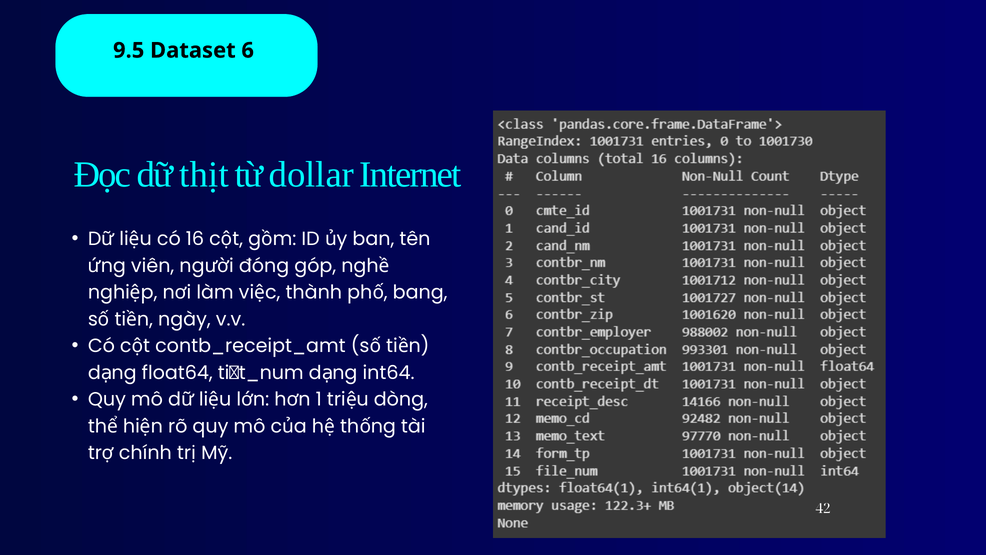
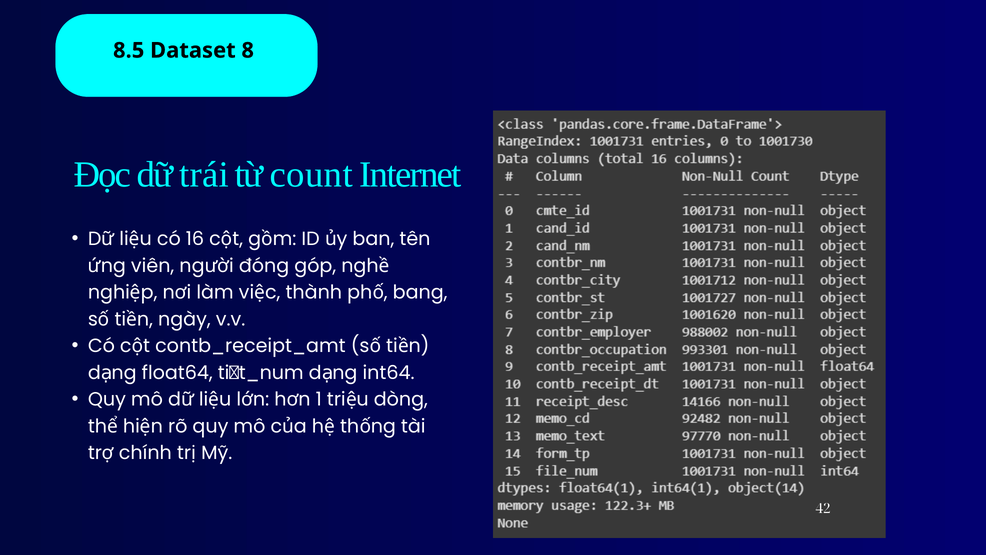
9.5: 9.5 -> 8.5
6: 6 -> 8
thịt: thịt -> trái
dollar: dollar -> count
